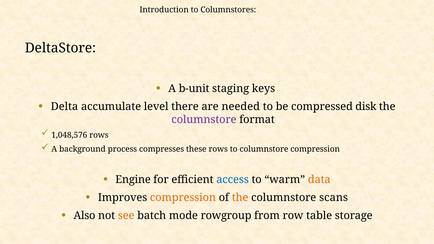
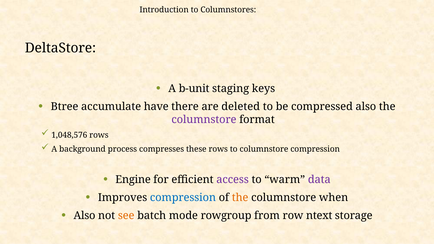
Delta: Delta -> Btree
level: level -> have
needed: needed -> deleted
compressed disk: disk -> also
access colour: blue -> purple
data colour: orange -> purple
compression at (183, 198) colour: orange -> blue
scans: scans -> when
table: table -> ntext
